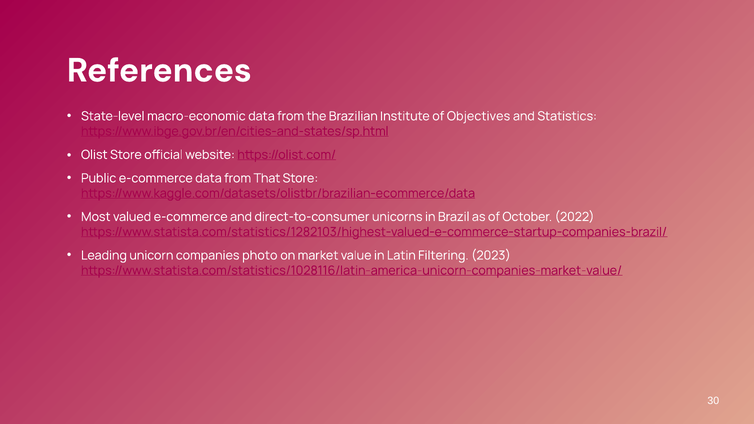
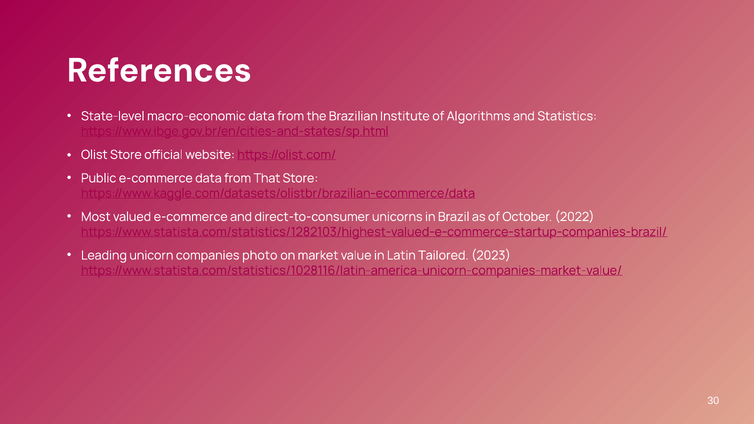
Objectives: Objectives -> Algorithms
Filtering: Filtering -> Tailored
